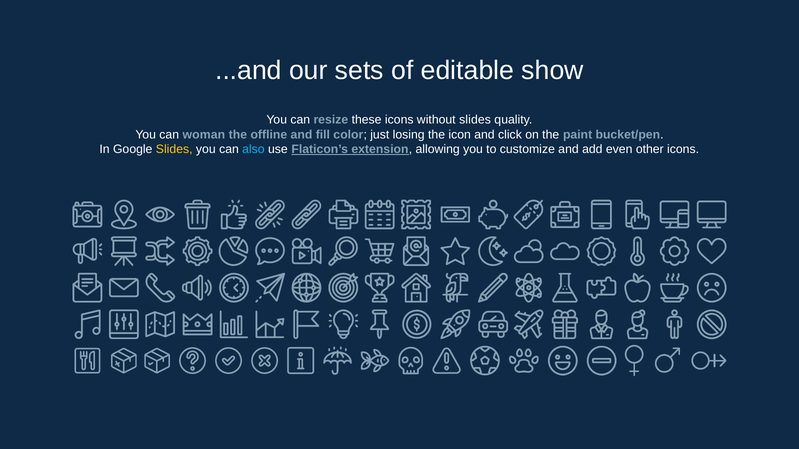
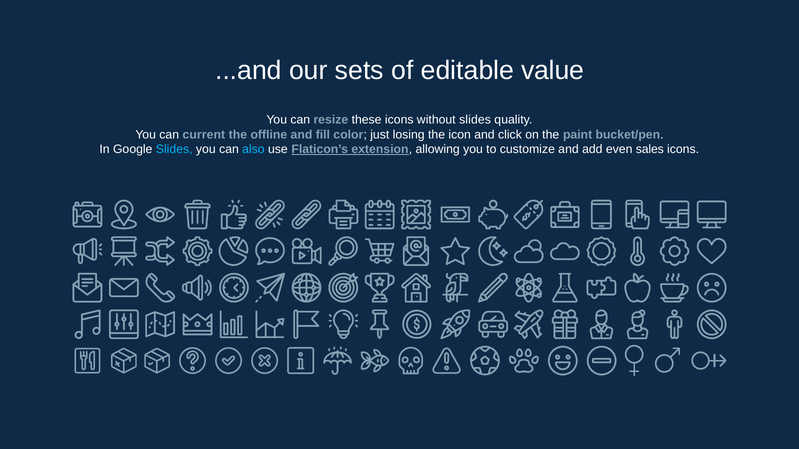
show: show -> value
woman: woman -> current
Slides at (174, 149) colour: yellow -> light blue
other: other -> sales
